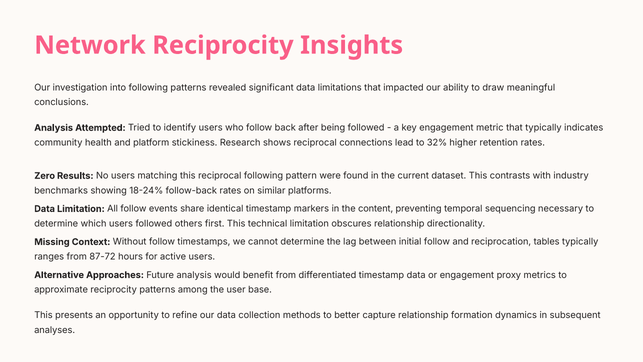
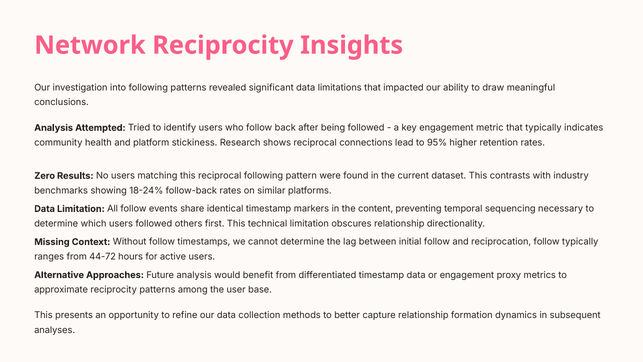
32%: 32% -> 95%
reciprocation tables: tables -> follow
87-72: 87-72 -> 44-72
